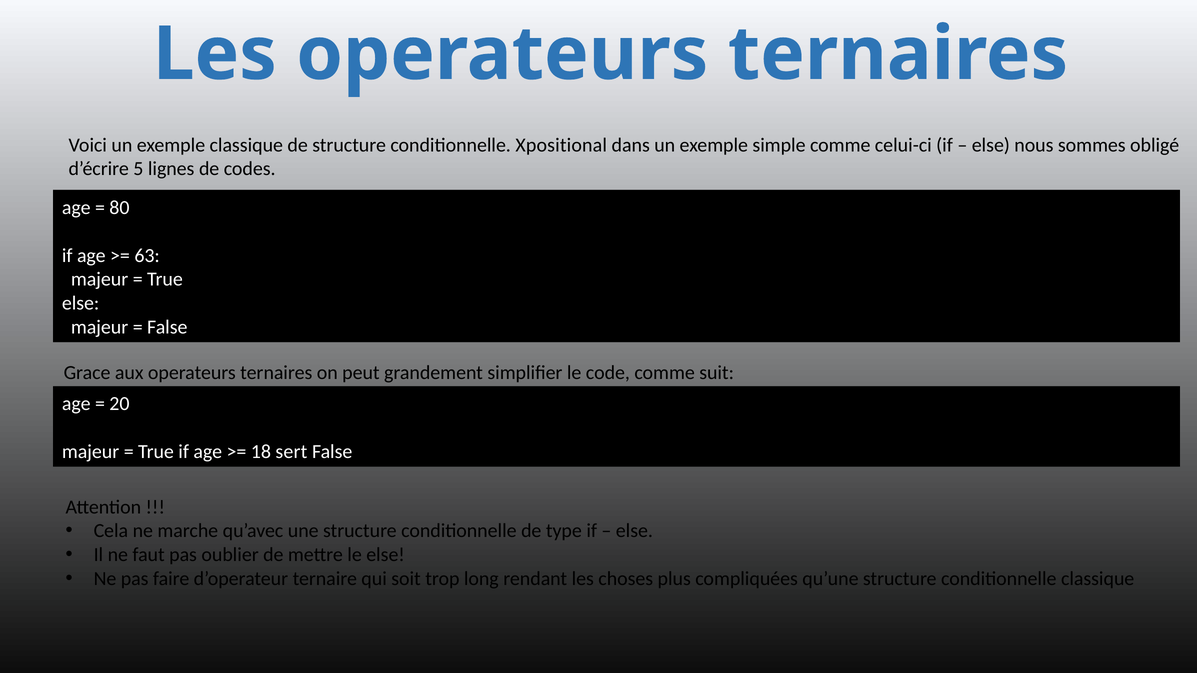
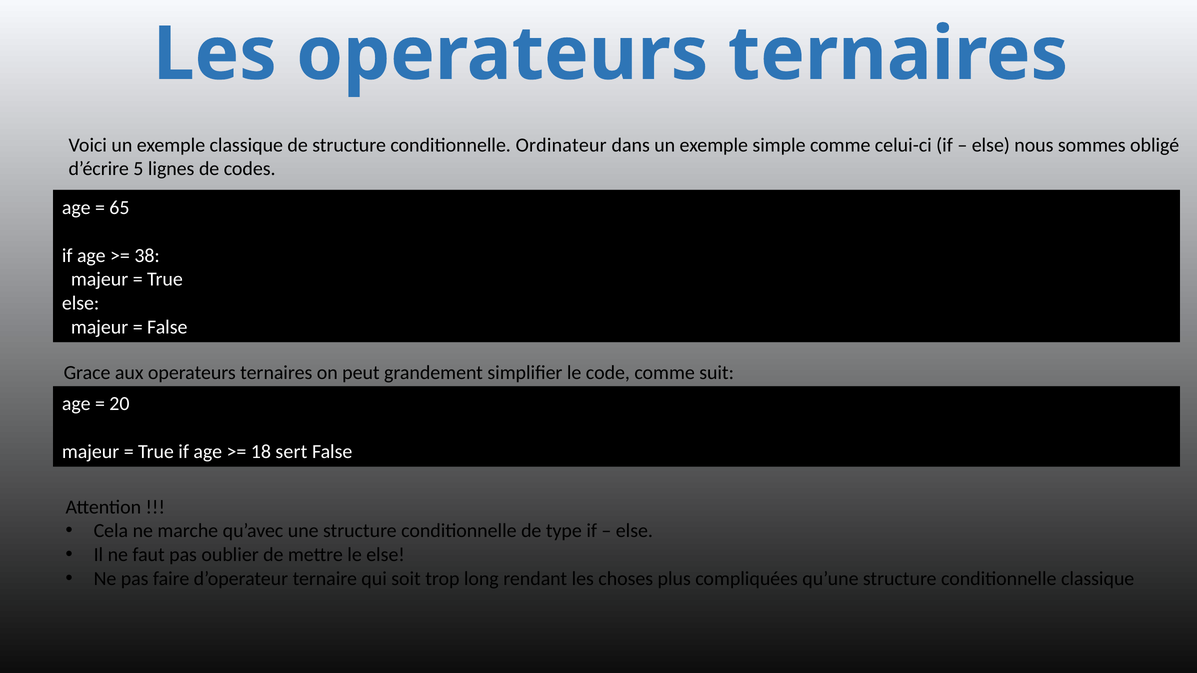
Xpositional: Xpositional -> Ordinateur
80: 80 -> 65
63: 63 -> 38
